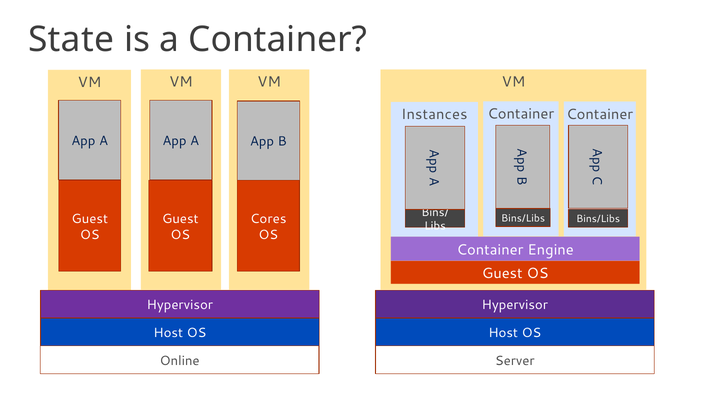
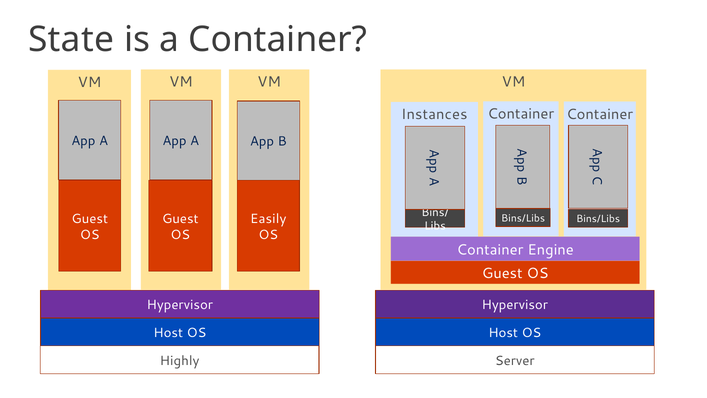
Cores: Cores -> Easily
Online: Online -> Highly
